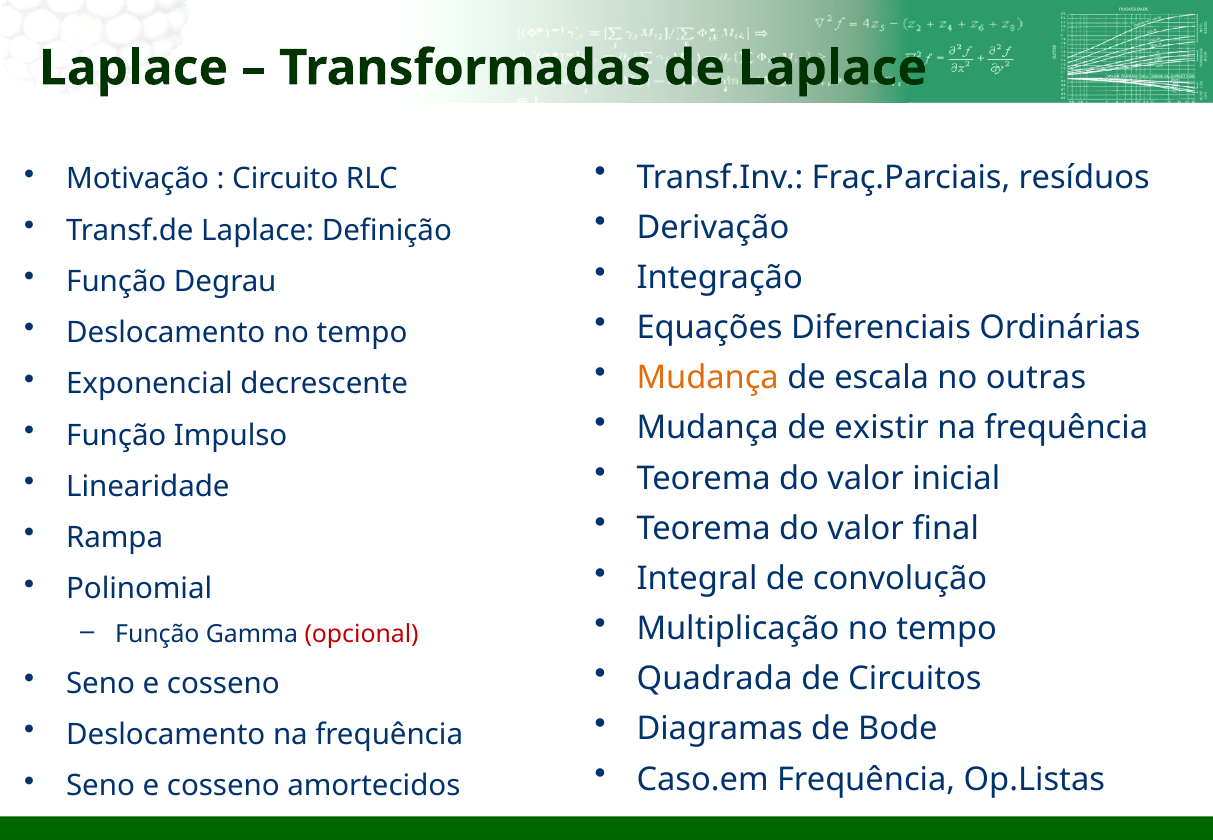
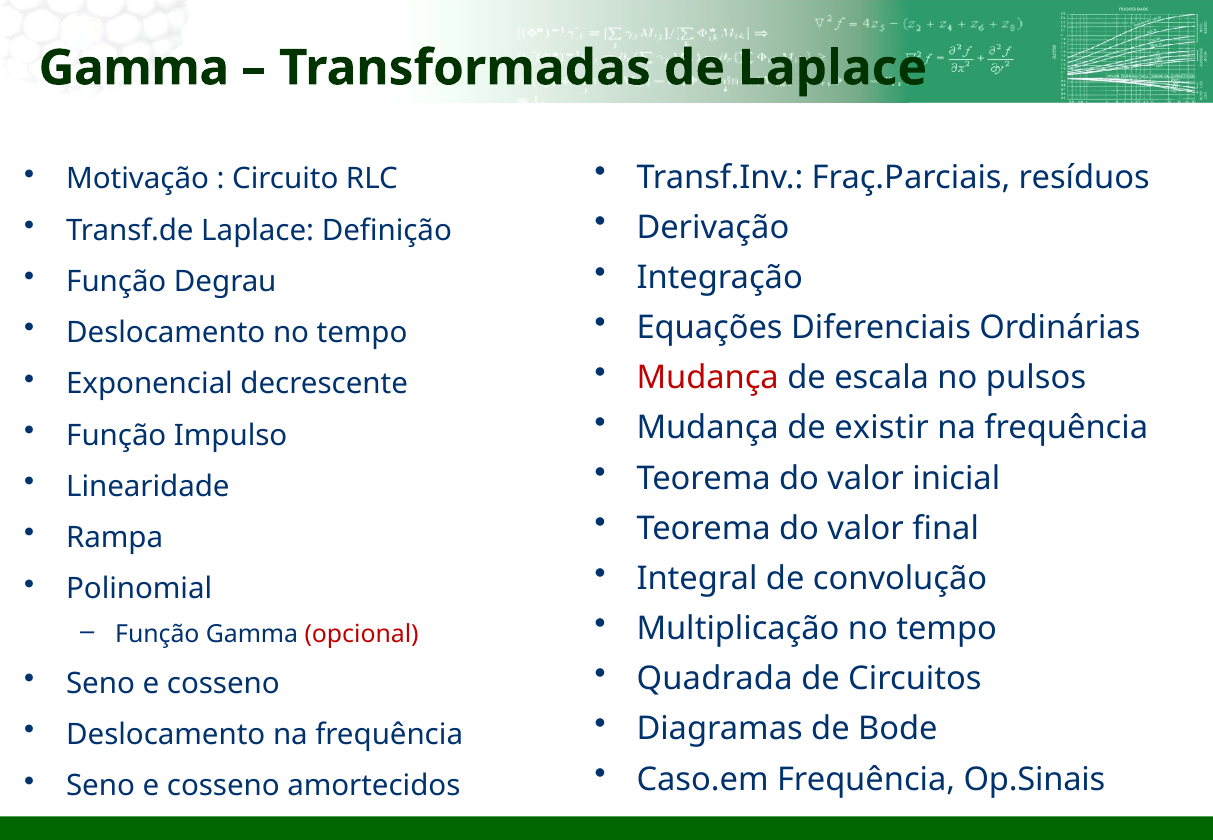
Laplace at (134, 68): Laplace -> Gamma
Mudança at (708, 378) colour: orange -> red
outras: outras -> pulsos
Op.Listas: Op.Listas -> Op.Sinais
